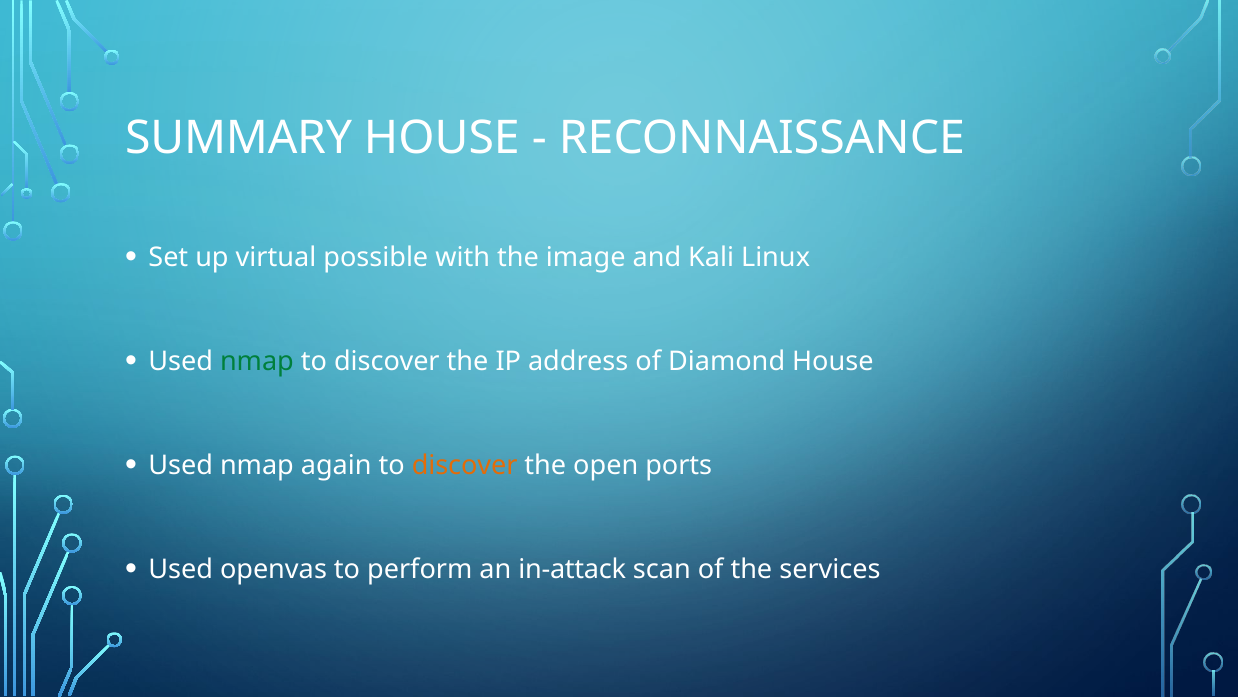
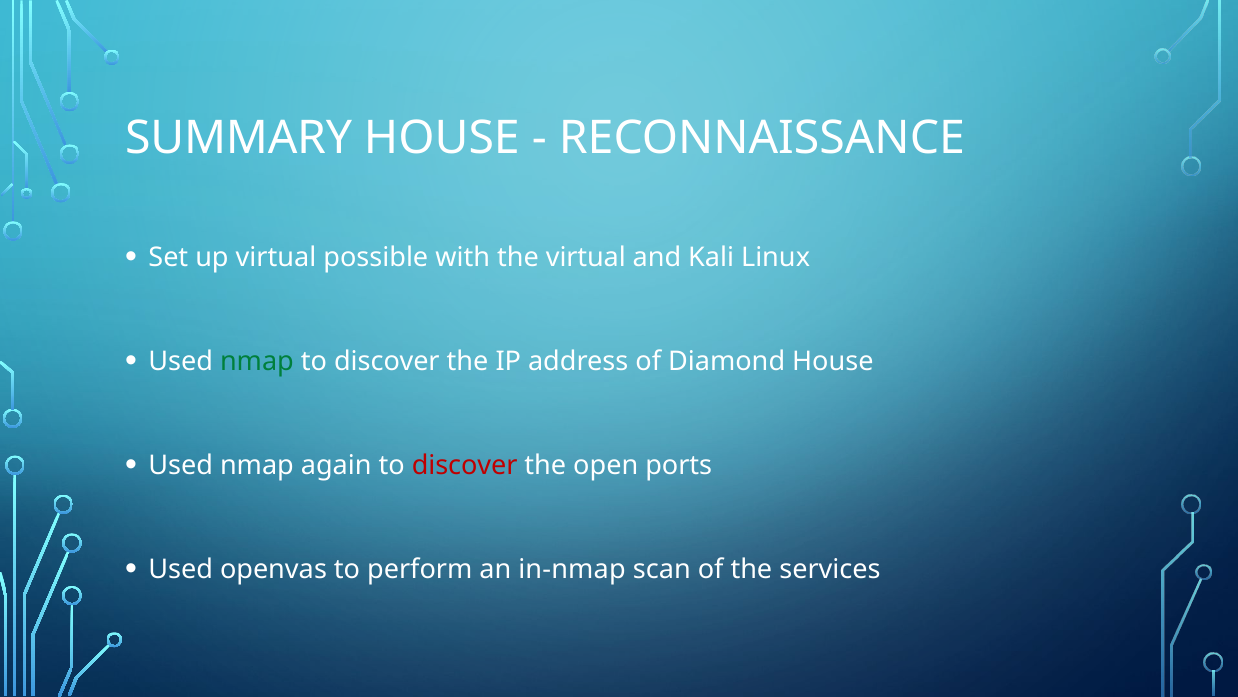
the image: image -> virtual
discover at (465, 465) colour: orange -> red
in-attack: in-attack -> in-nmap
